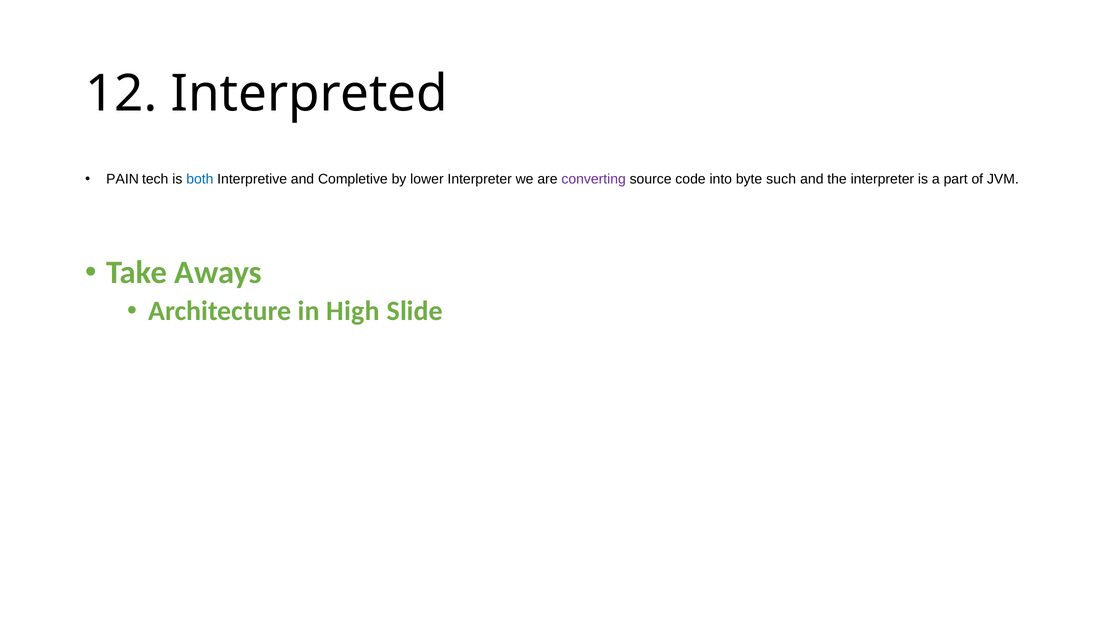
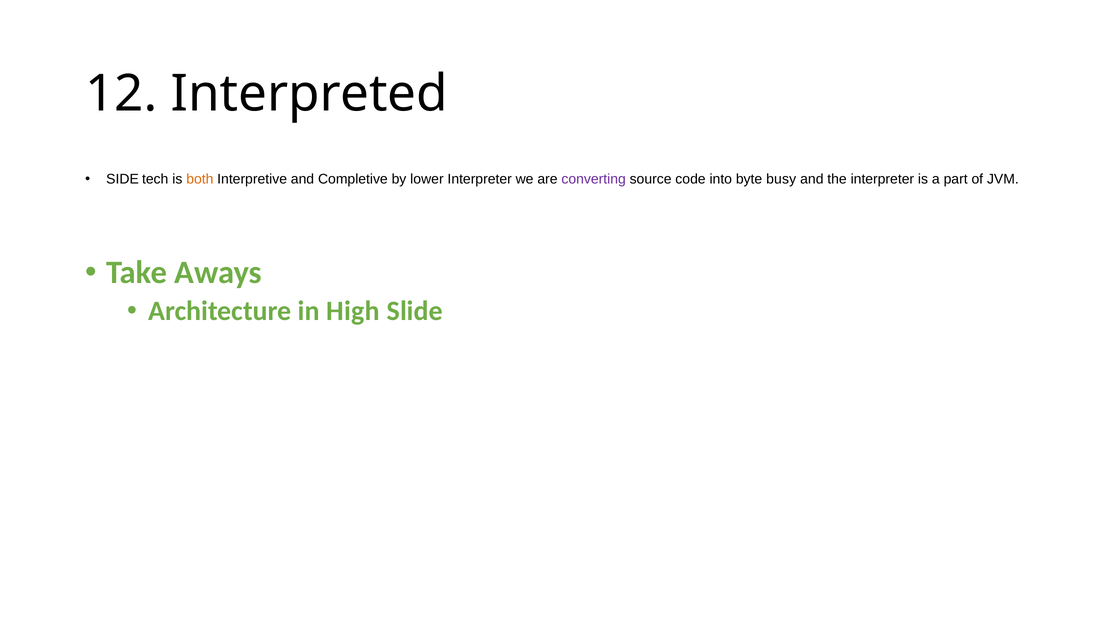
PAIN: PAIN -> SIDE
both colour: blue -> orange
such: such -> busy
